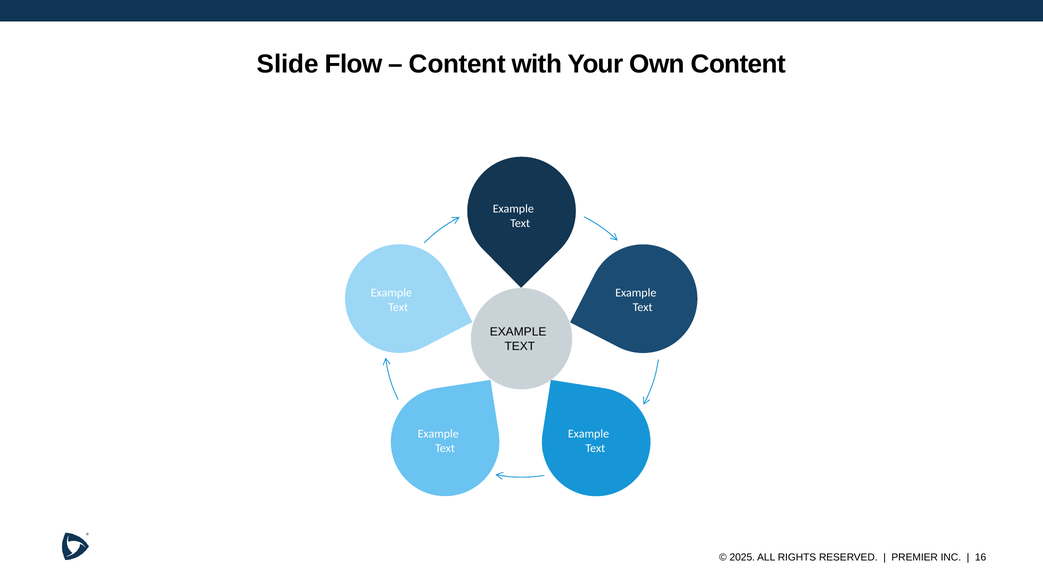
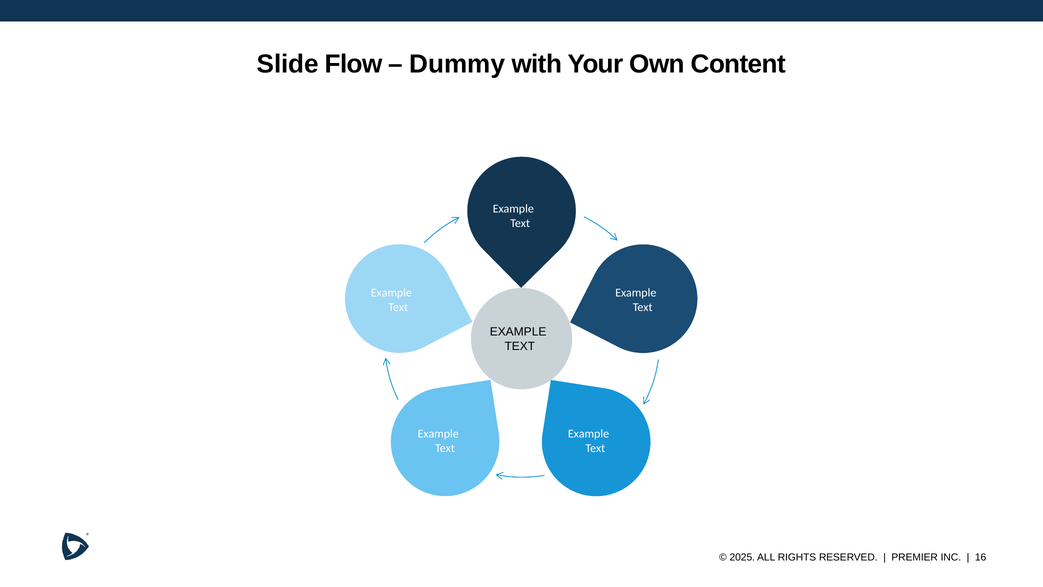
Content at (457, 64): Content -> Dummy
